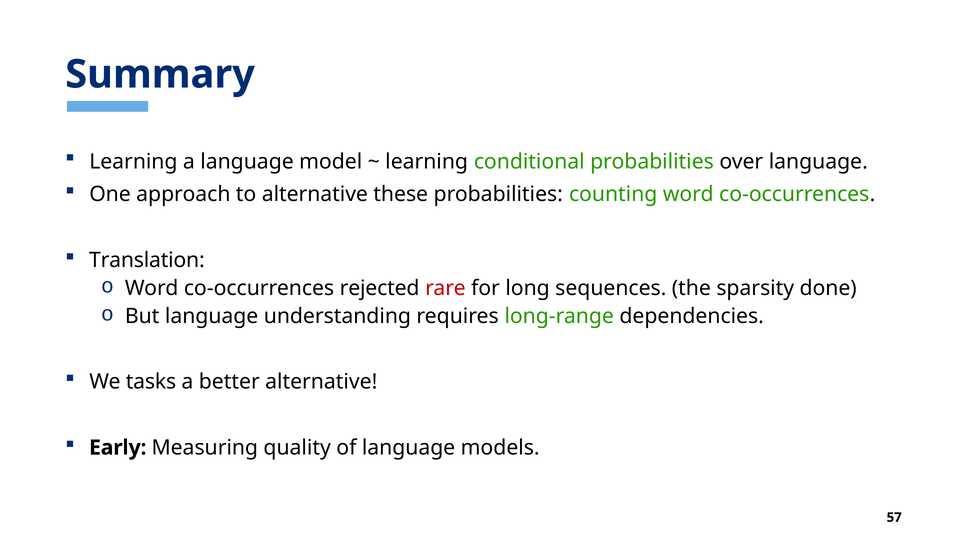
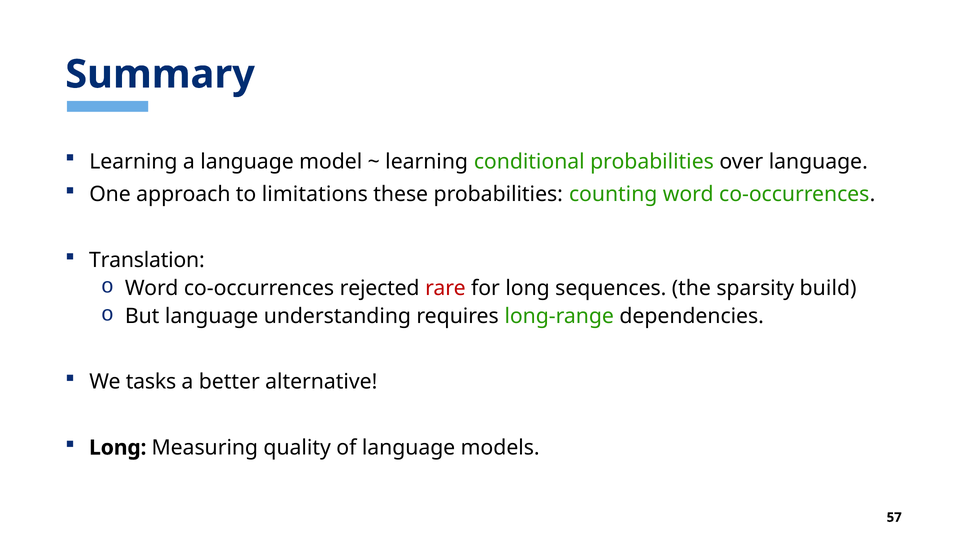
to alternative: alternative -> limitations
done: done -> build
Early at (118, 447): Early -> Long
